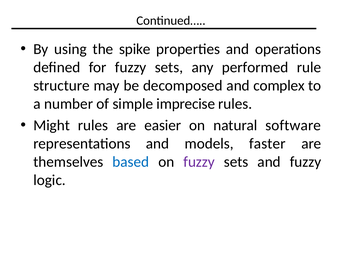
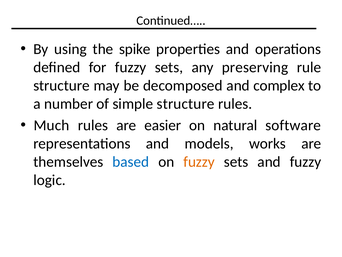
performed: performed -> preserving
simple imprecise: imprecise -> structure
Might: Might -> Much
faster: faster -> works
fuzzy at (199, 162) colour: purple -> orange
